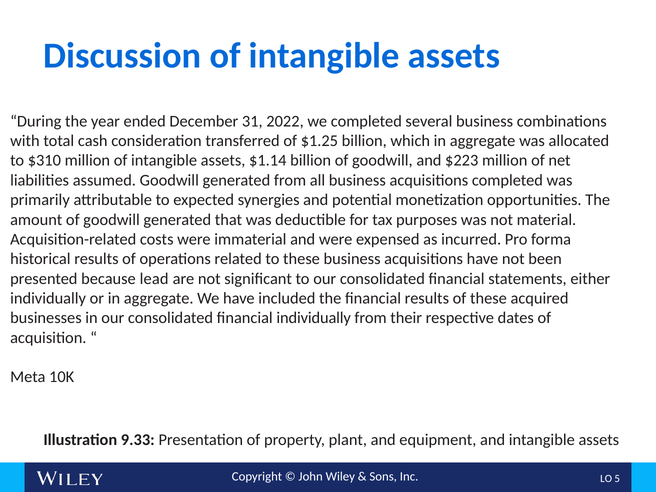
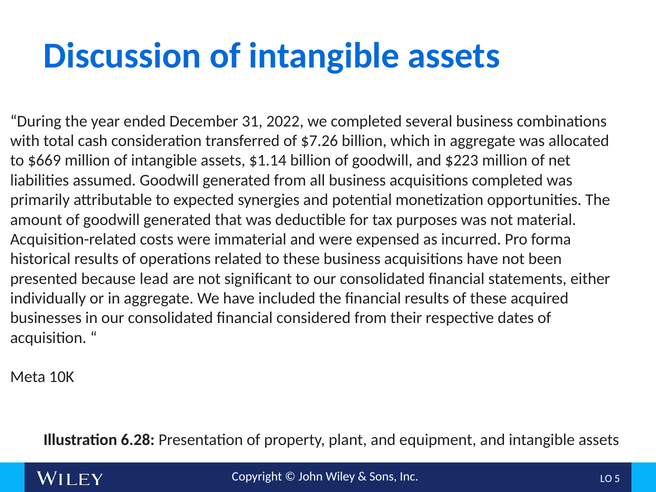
$1.25: $1.25 -> $7.26
$310: $310 -> $669
financial individually: individually -> considered
9.33: 9.33 -> 6.28
